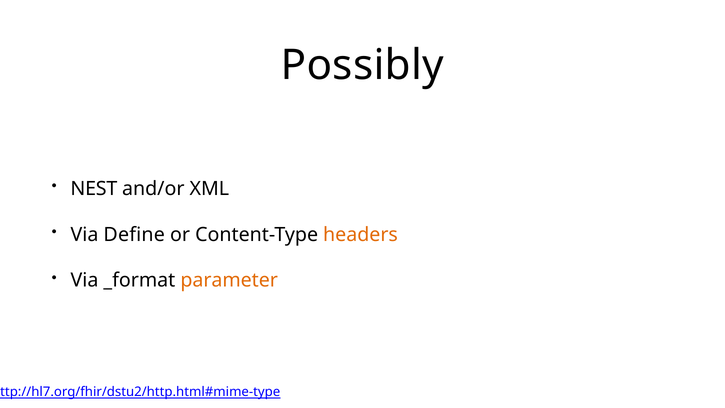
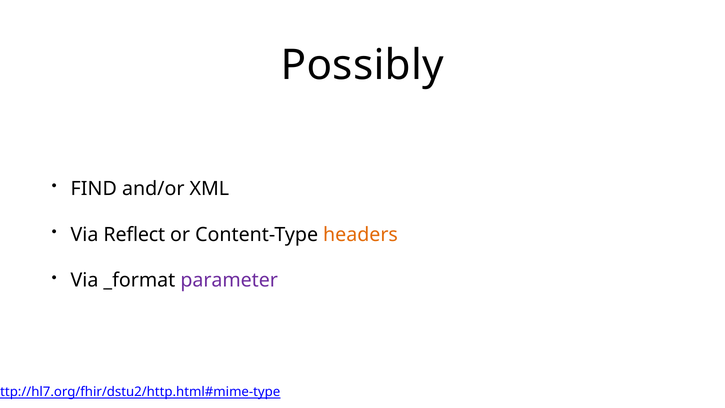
NEST: NEST -> FIND
Define: Define -> Reflect
parameter colour: orange -> purple
